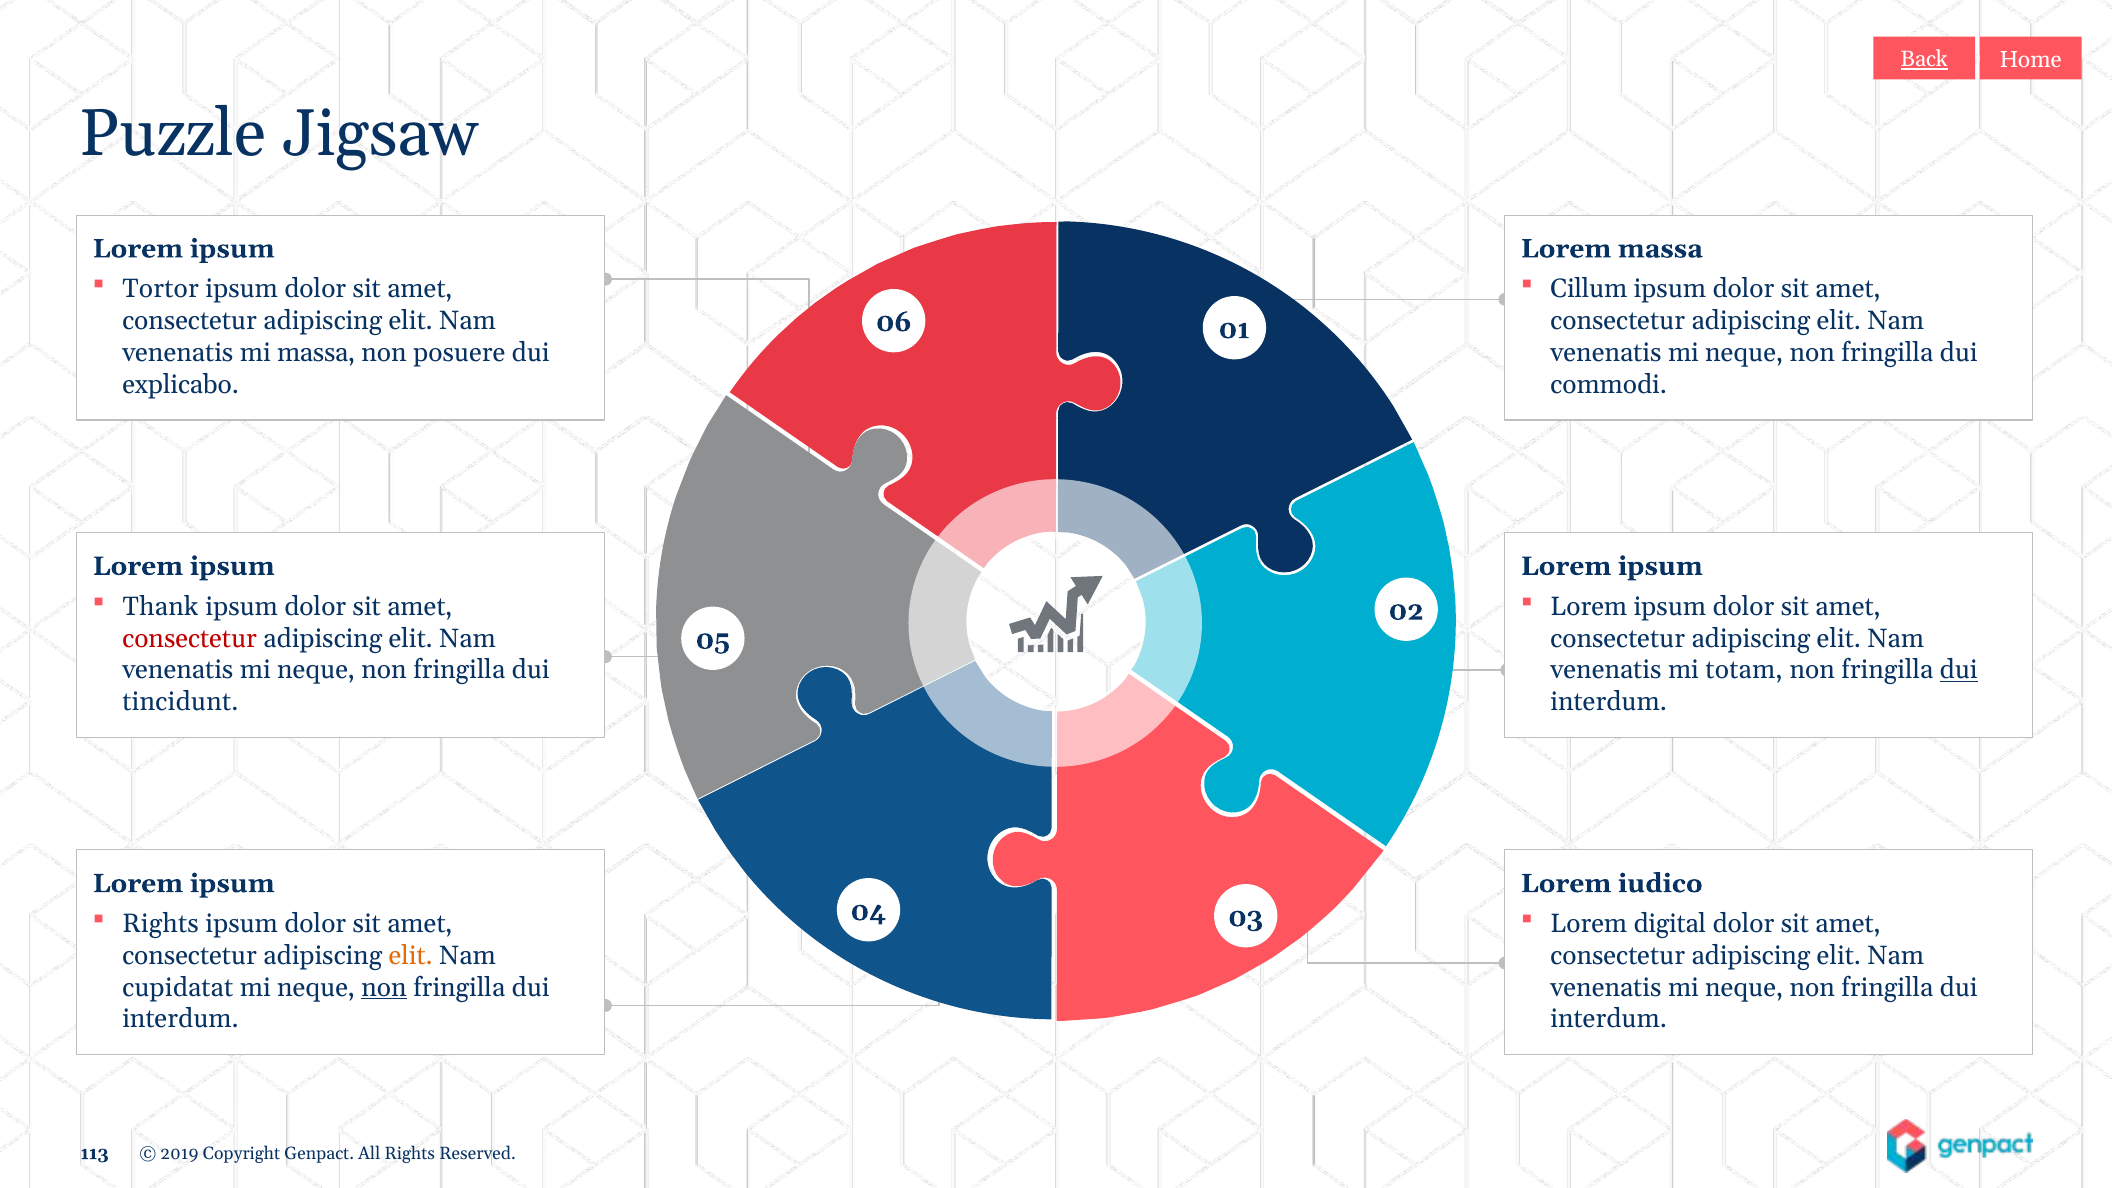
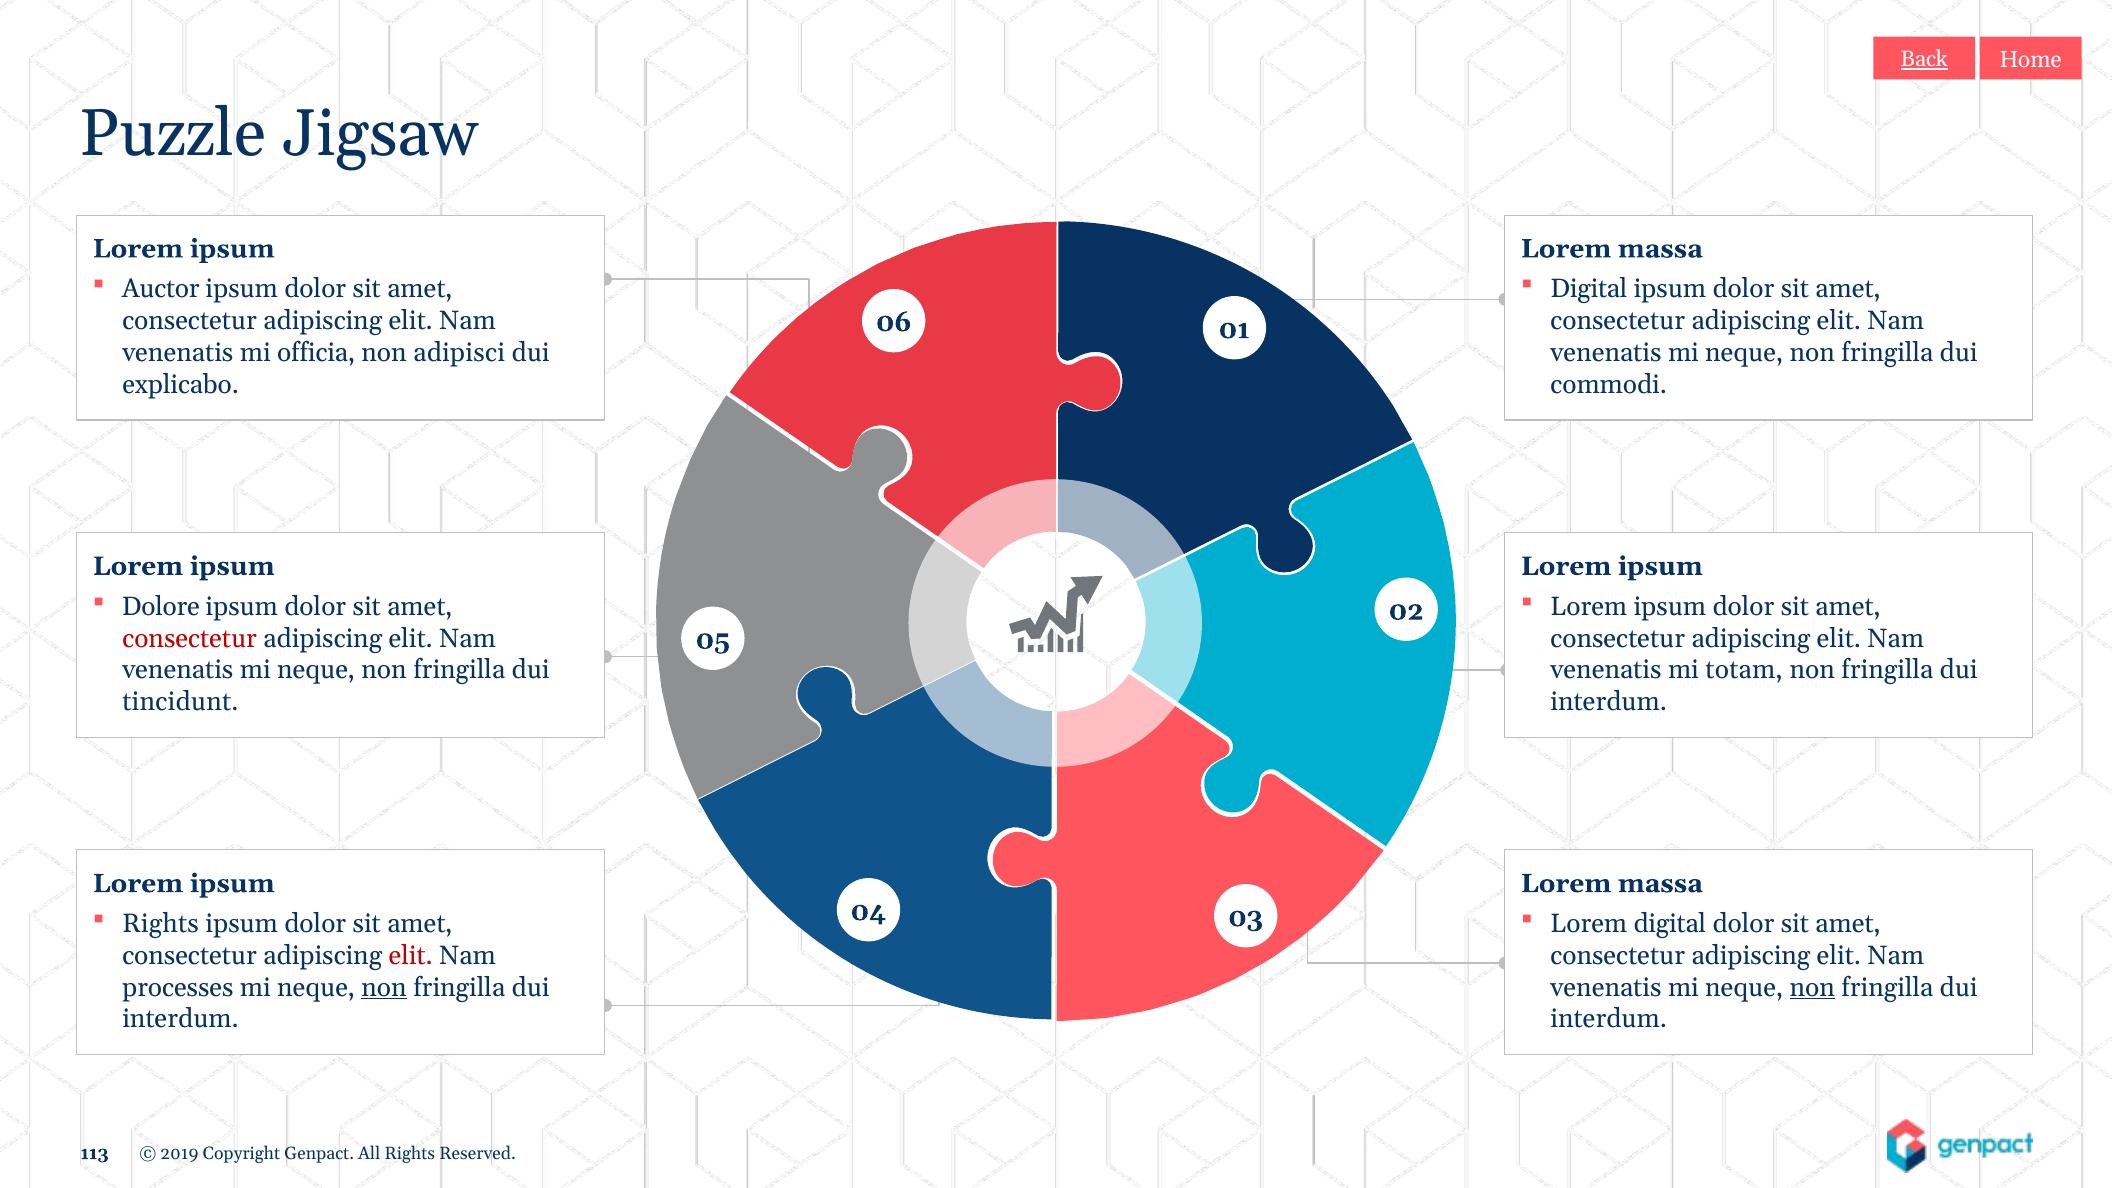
Tortor: Tortor -> Auctor
Cillum at (1589, 289): Cillum -> Digital
mi massa: massa -> officia
posuere: posuere -> adipisci
Thank: Thank -> Dolore
dui at (1959, 670) underline: present -> none
iudico at (1660, 883): iudico -> massa
elit at (411, 956) colour: orange -> red
cupidatat: cupidatat -> processes
non at (1812, 987) underline: none -> present
